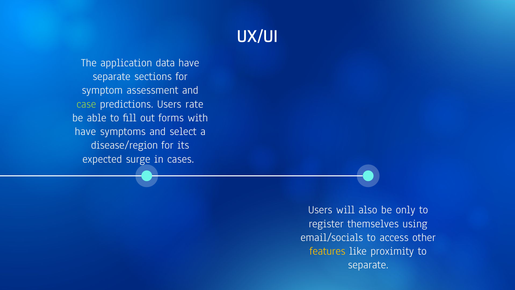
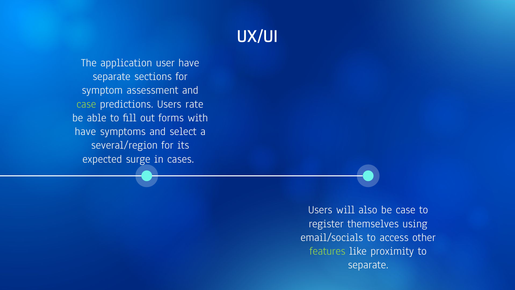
data: data -> user
disease/region: disease/region -> several/region
be only: only -> case
features colour: yellow -> light green
